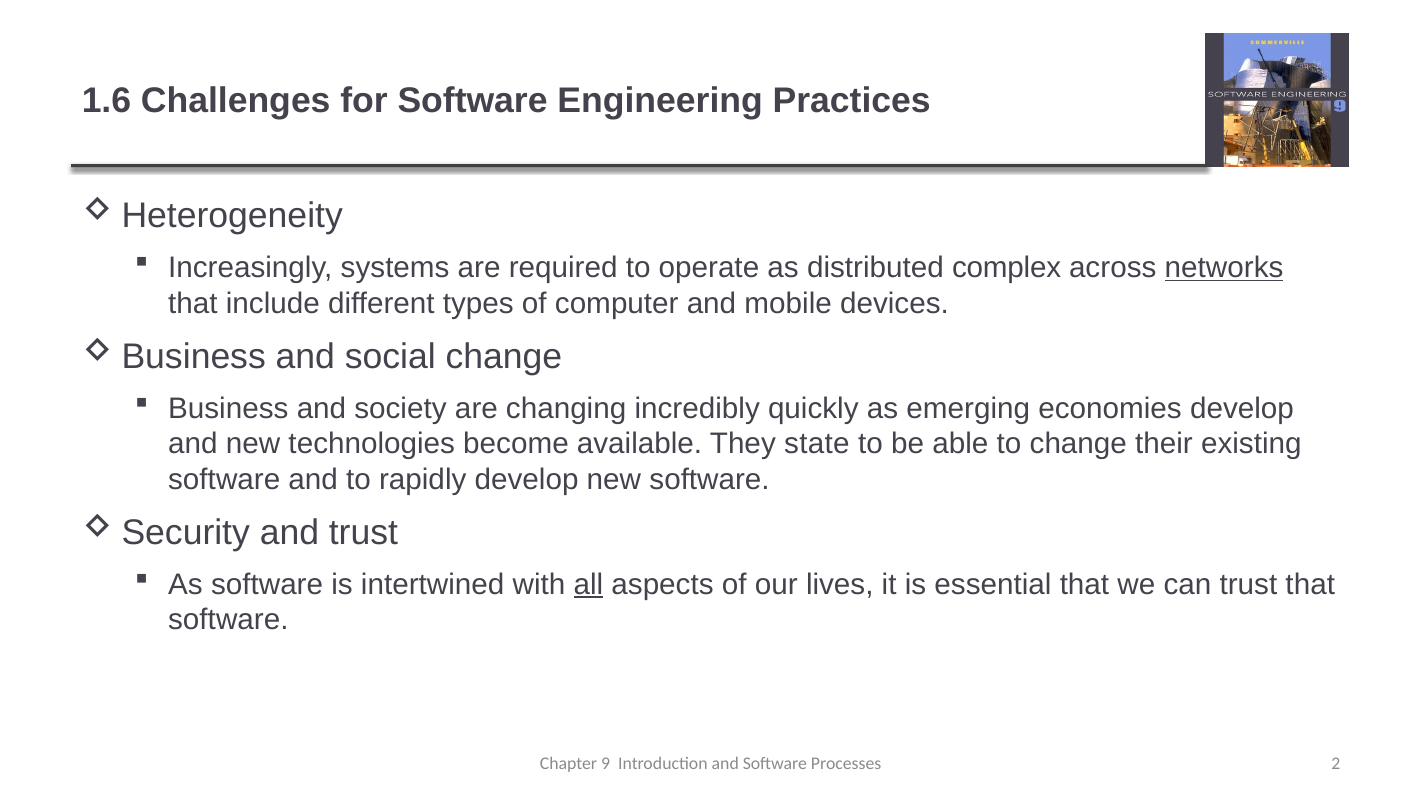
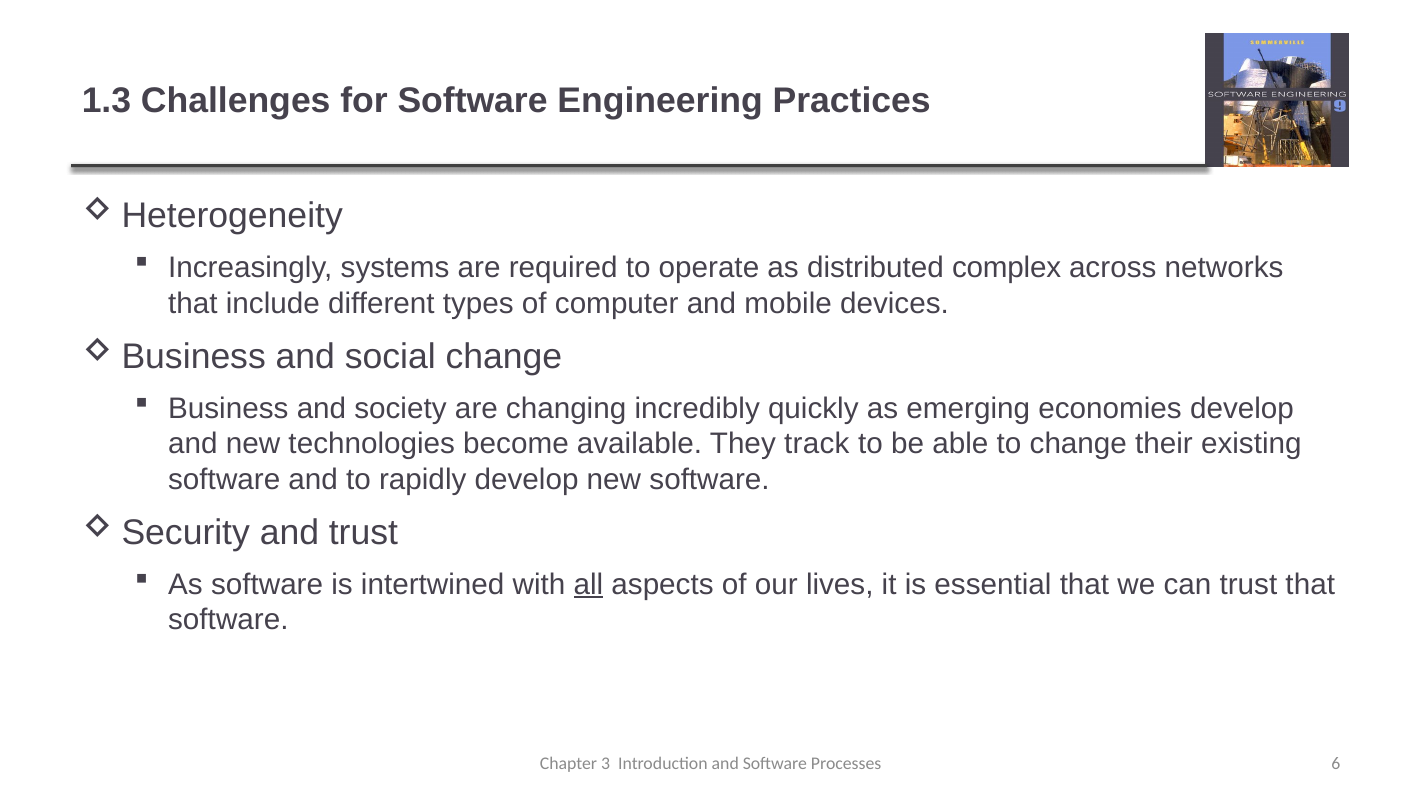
1.6: 1.6 -> 1.3
networks underline: present -> none
state: state -> track
9: 9 -> 3
2: 2 -> 6
